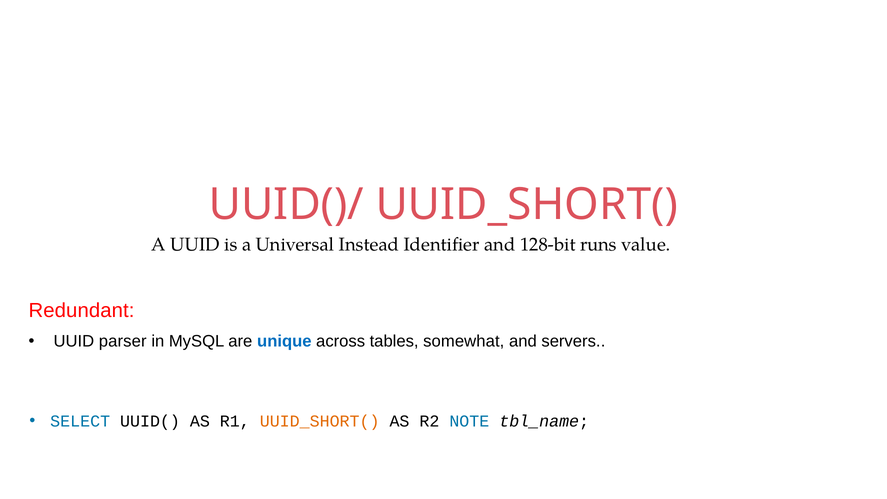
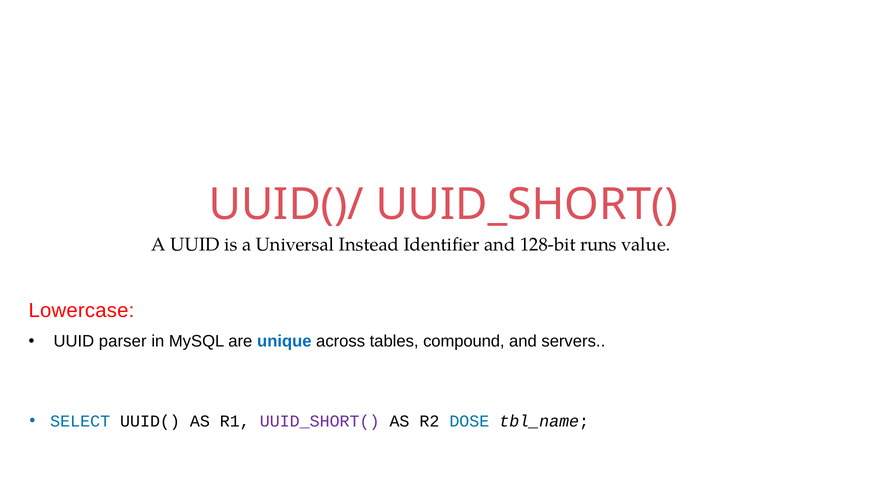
Redundant: Redundant -> Lowercase
somewhat: somewhat -> compound
UUID_SHORT( at (320, 421) colour: orange -> purple
NOTE: NOTE -> DOSE
